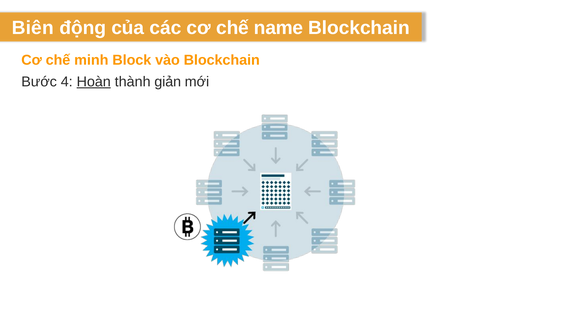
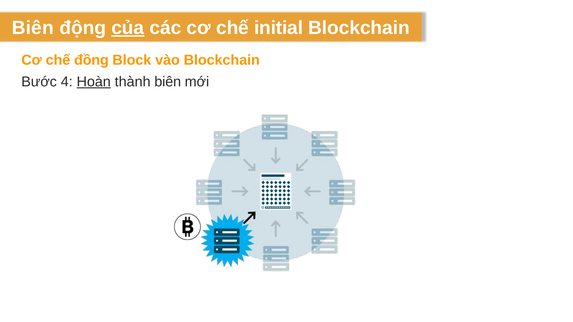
của underline: none -> present
name: name -> initial
minh: minh -> đồng
thành giản: giản -> biên
